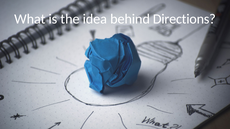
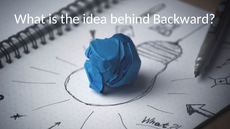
Directions: Directions -> Backward
